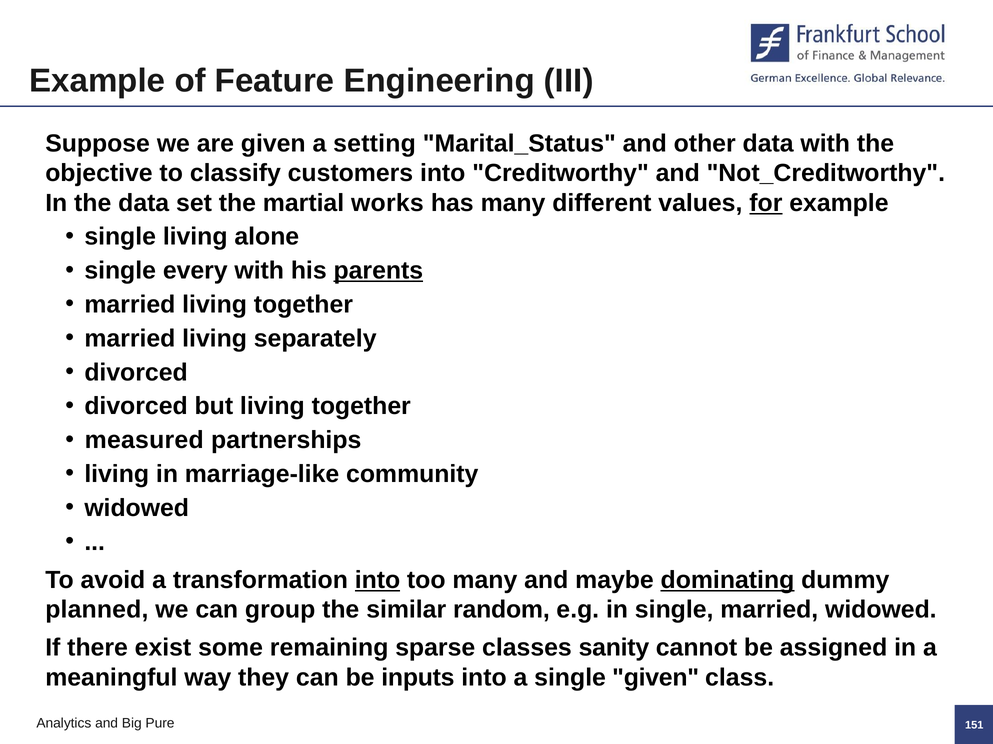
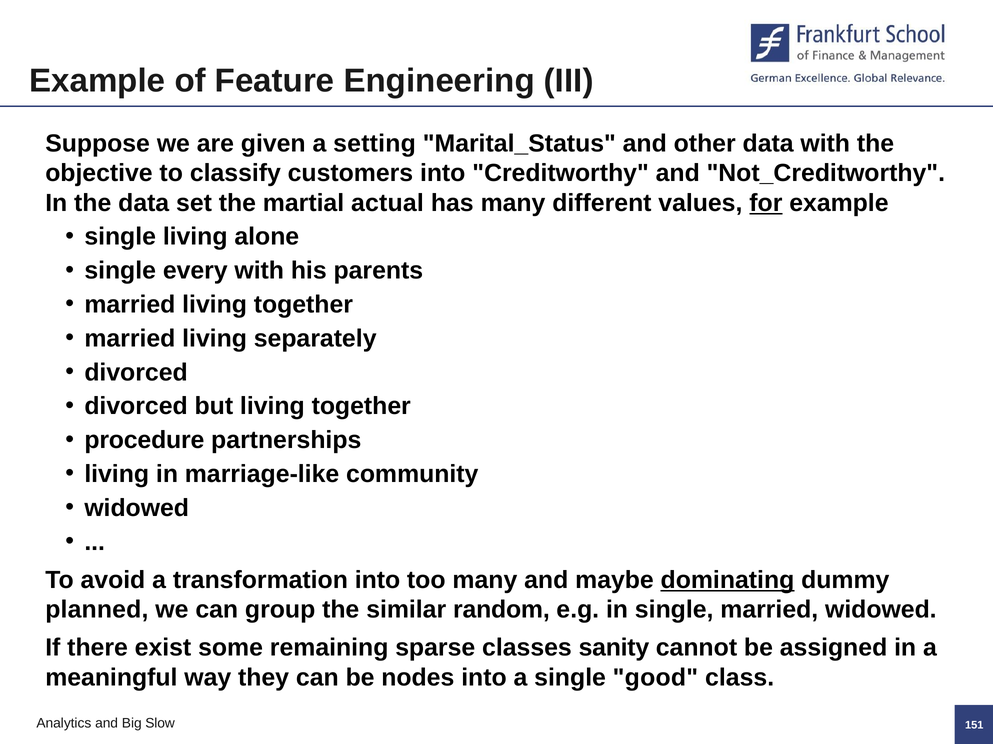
works: works -> actual
parents underline: present -> none
measured: measured -> procedure
into at (377, 581) underline: present -> none
inputs: inputs -> nodes
single given: given -> good
Pure: Pure -> Slow
